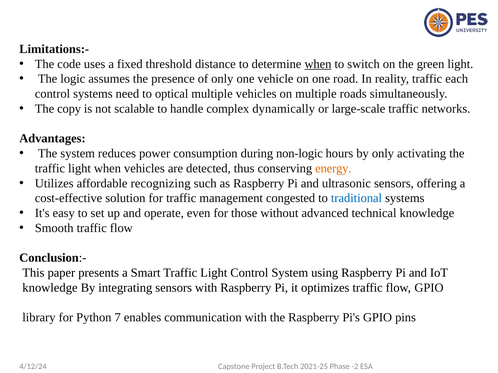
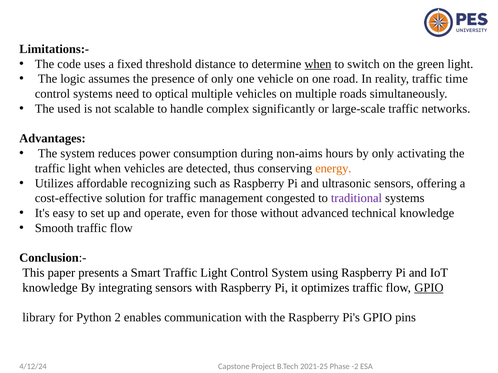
each: each -> time
copy: copy -> used
dynamically: dynamically -> significantly
non-logic: non-logic -> non-aims
traditional colour: blue -> purple
GPIO at (429, 288) underline: none -> present
7: 7 -> 2
